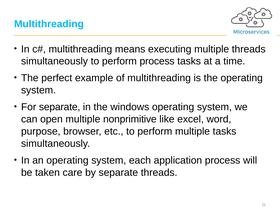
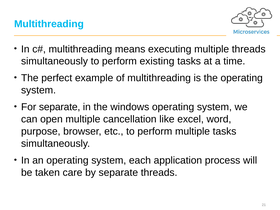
perform process: process -> existing
nonprimitive: nonprimitive -> cancellation
